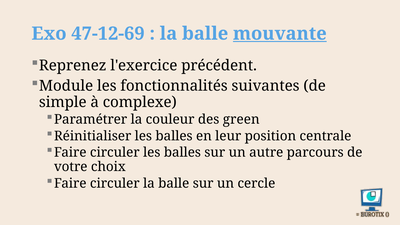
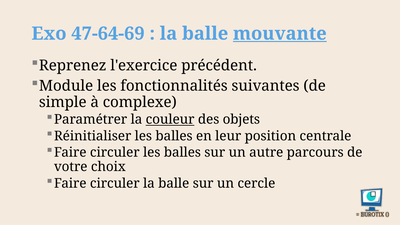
47-12-69: 47-12-69 -> 47-64-69
couleur underline: none -> present
green: green -> objets
